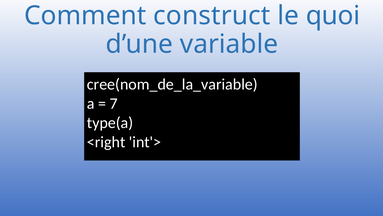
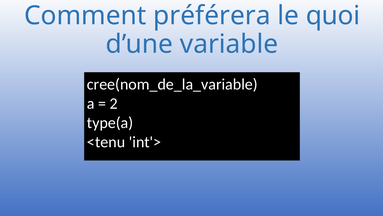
construct: construct -> préférera
7: 7 -> 2
<right: <right -> <tenu
